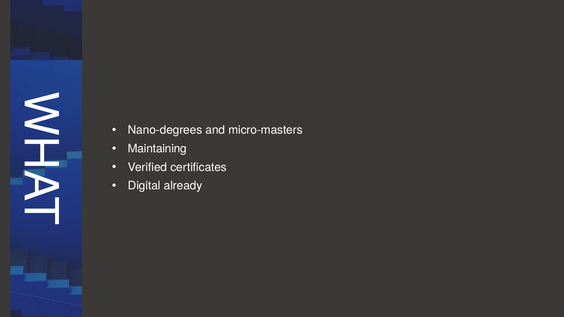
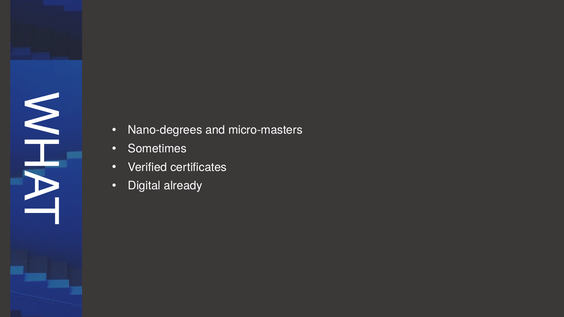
Maintaining: Maintaining -> Sometimes
